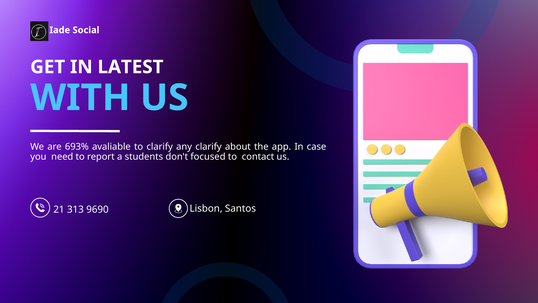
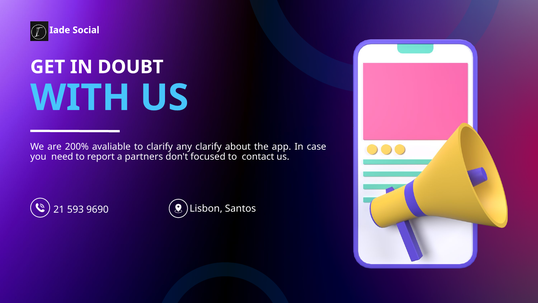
LATEST: LATEST -> DOUBT
693%: 693% -> 200%
students: students -> partners
313: 313 -> 593
